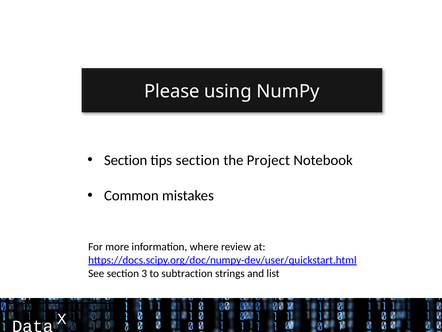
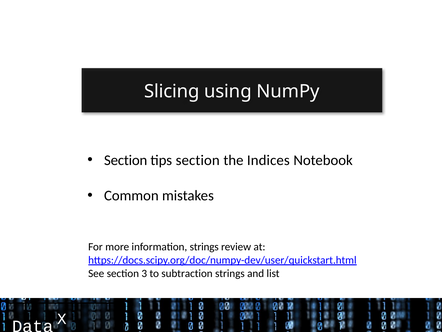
Please: Please -> Slicing
Project: Project -> Indices
information where: where -> strings
